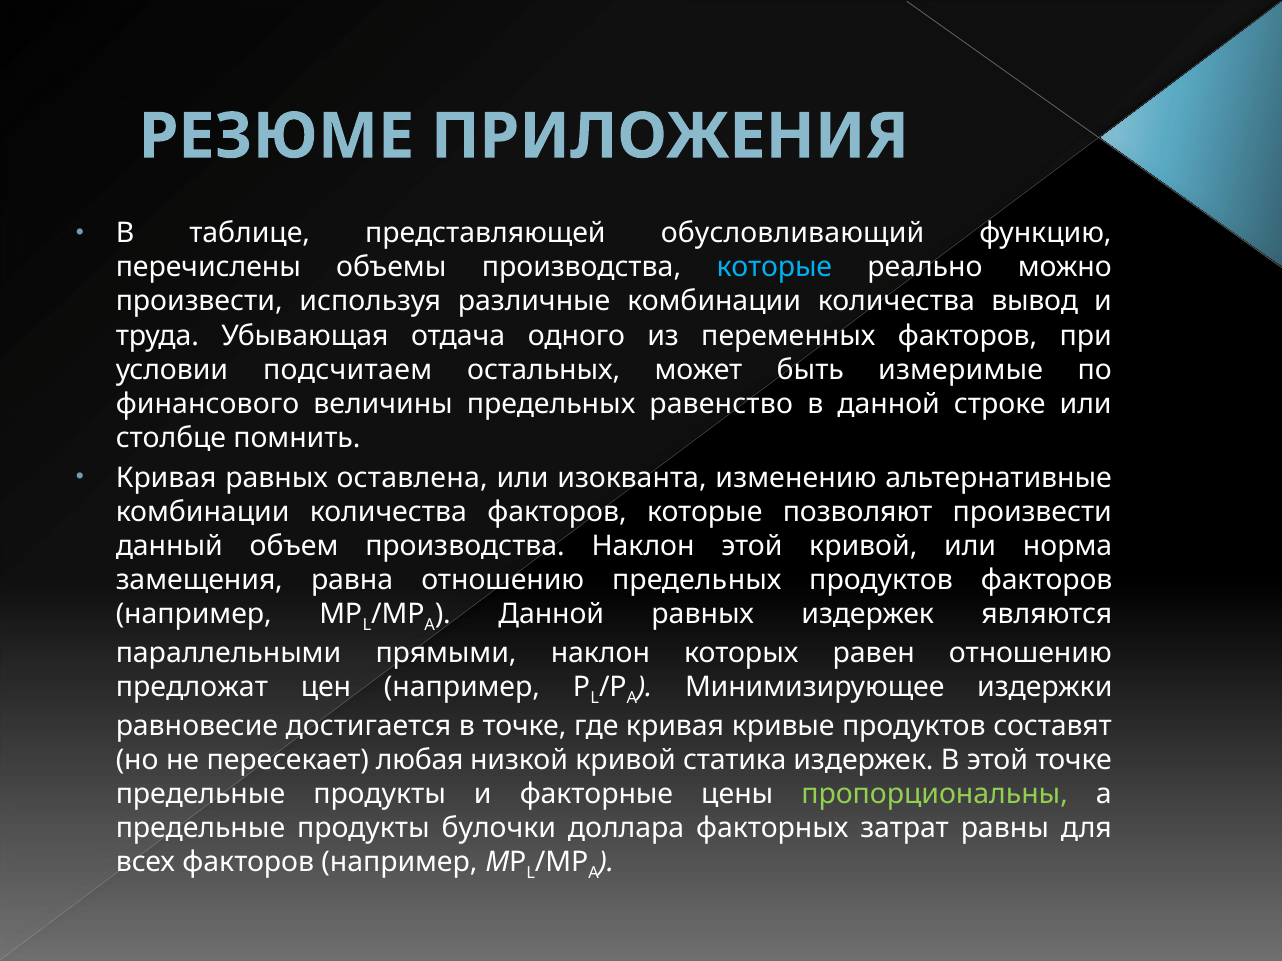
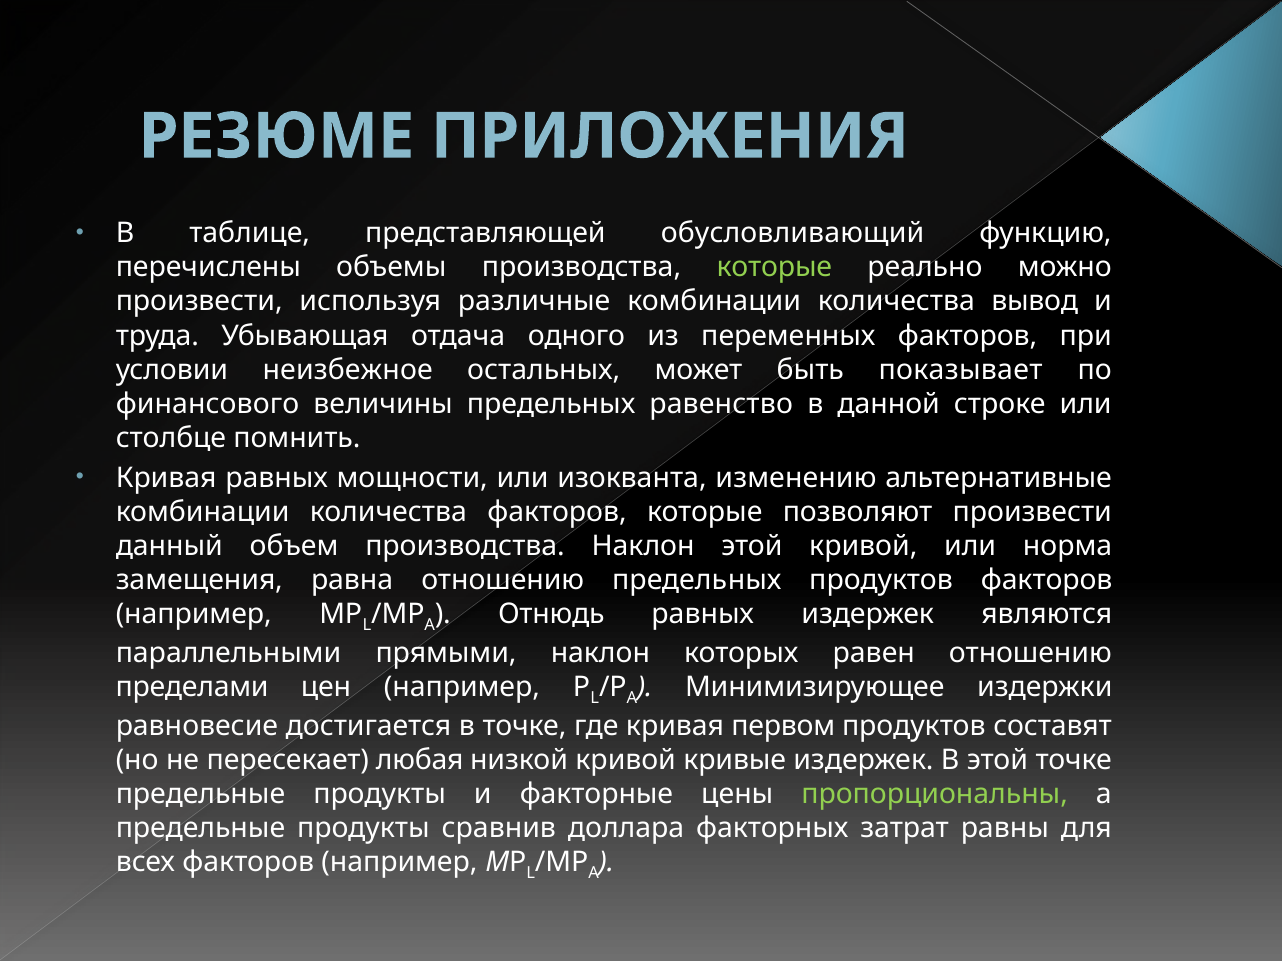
которые at (774, 268) colour: light blue -> light green
подсчитаем: подсчитаем -> неизбежное
измеримые: измеримые -> показывает
оставлена: оставлена -> мощности
Данной at (551, 614): Данной -> Отнюдь
предложат: предложат -> пределами
кривые: кривые -> первом
статика: статика -> кривые
булочки: булочки -> сравнив
